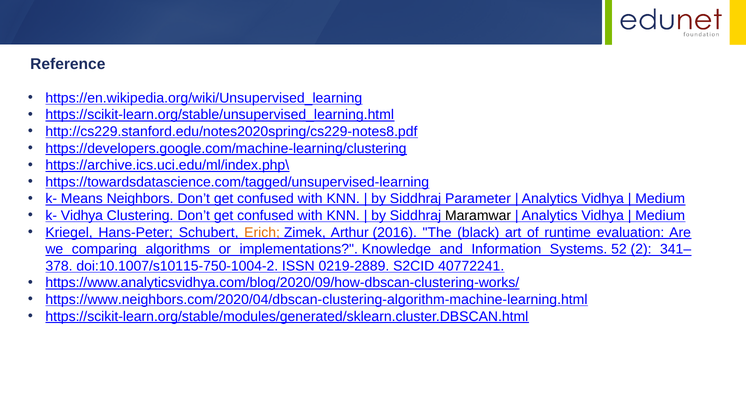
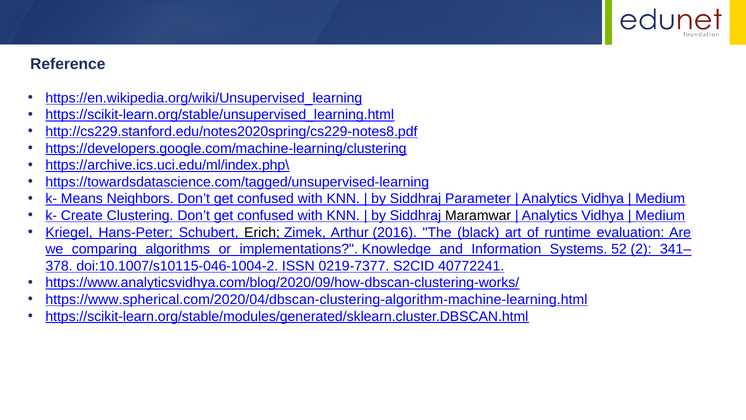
k- Vidhya: Vidhya -> Create
Erich colour: orange -> black
doi:10.1007/s10115-750-1004-2: doi:10.1007/s10115-750-1004-2 -> doi:10.1007/s10115-046-1004-2
0219-2889: 0219-2889 -> 0219-7377
https://www.neighbors.com/2020/04/dbscan-clustering-algorithm-machine-learning.html: https://www.neighbors.com/2020/04/dbscan-clustering-algorithm-machine-learning.html -> https://www.spherical.com/2020/04/dbscan-clustering-algorithm-machine-learning.html
